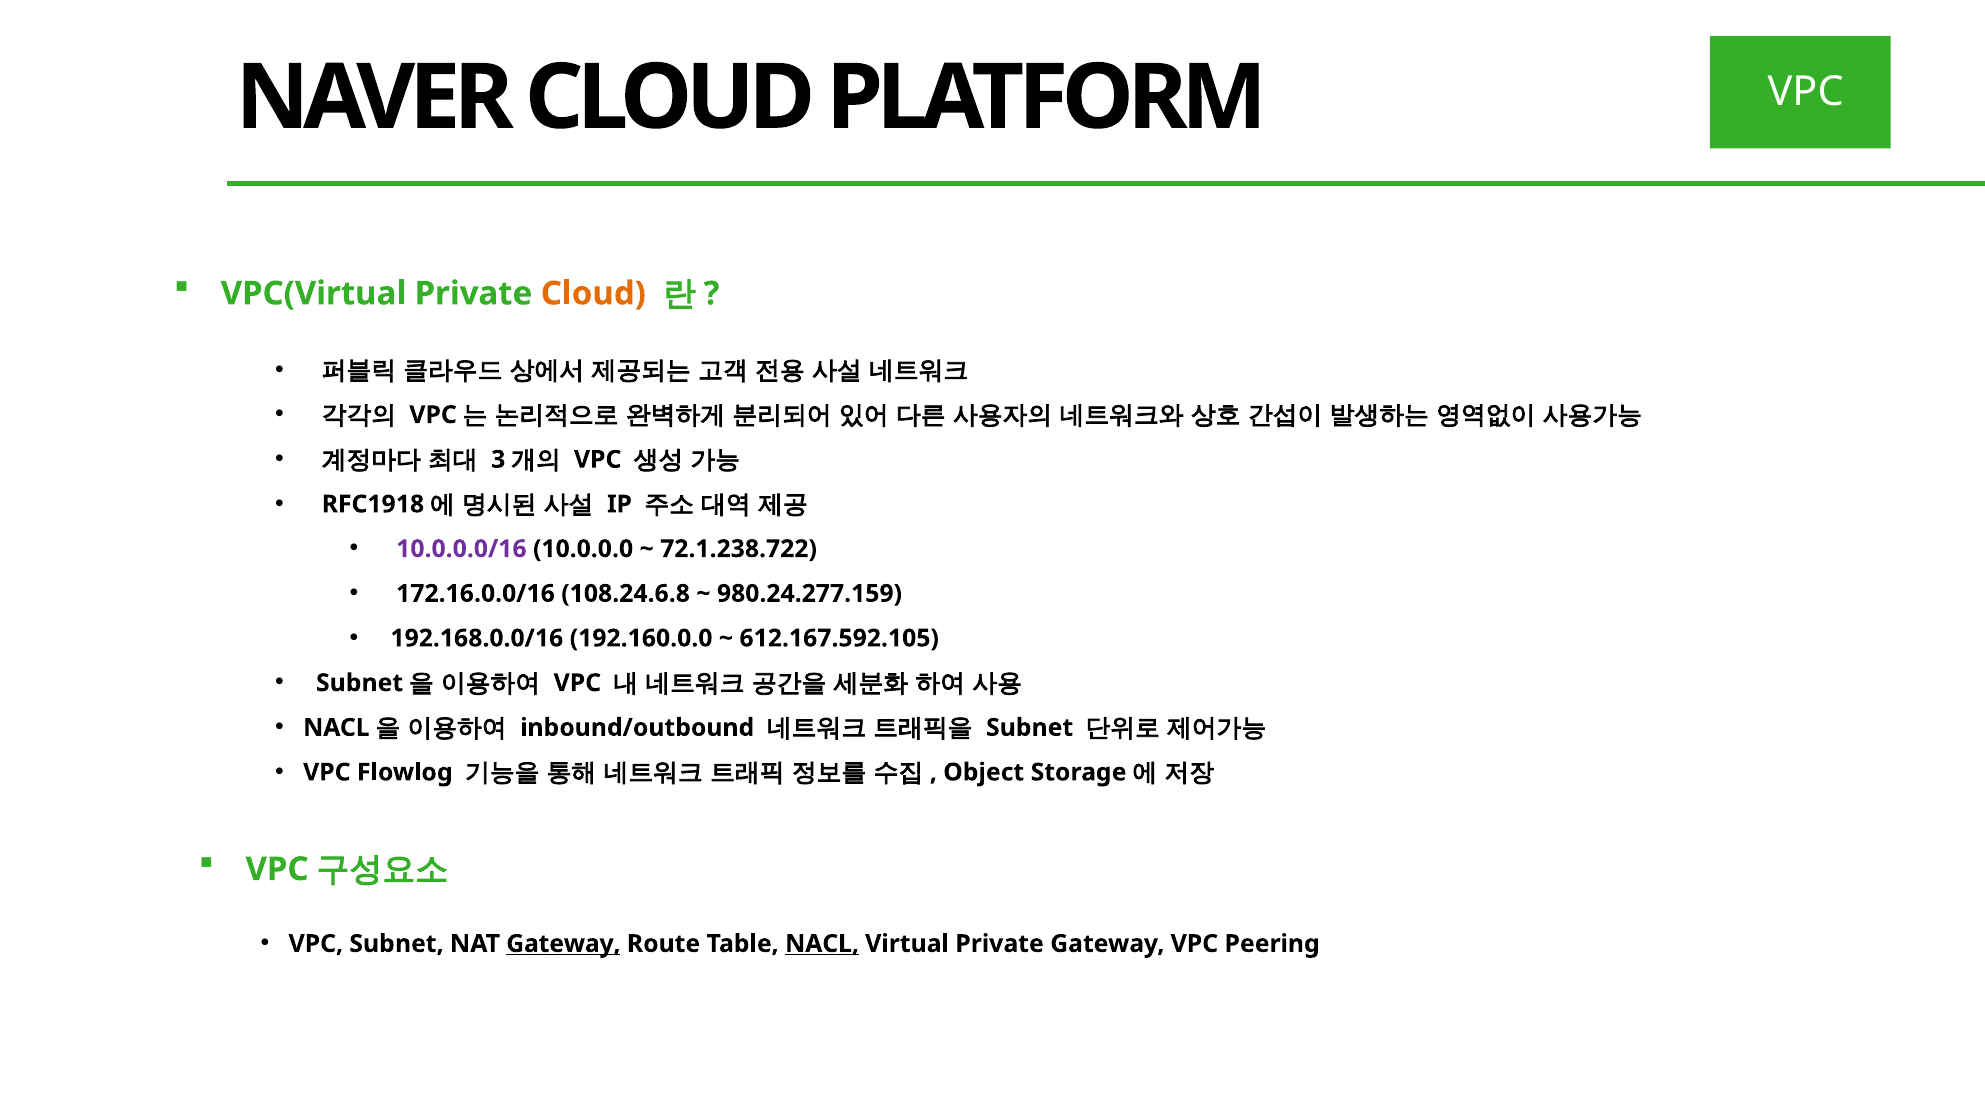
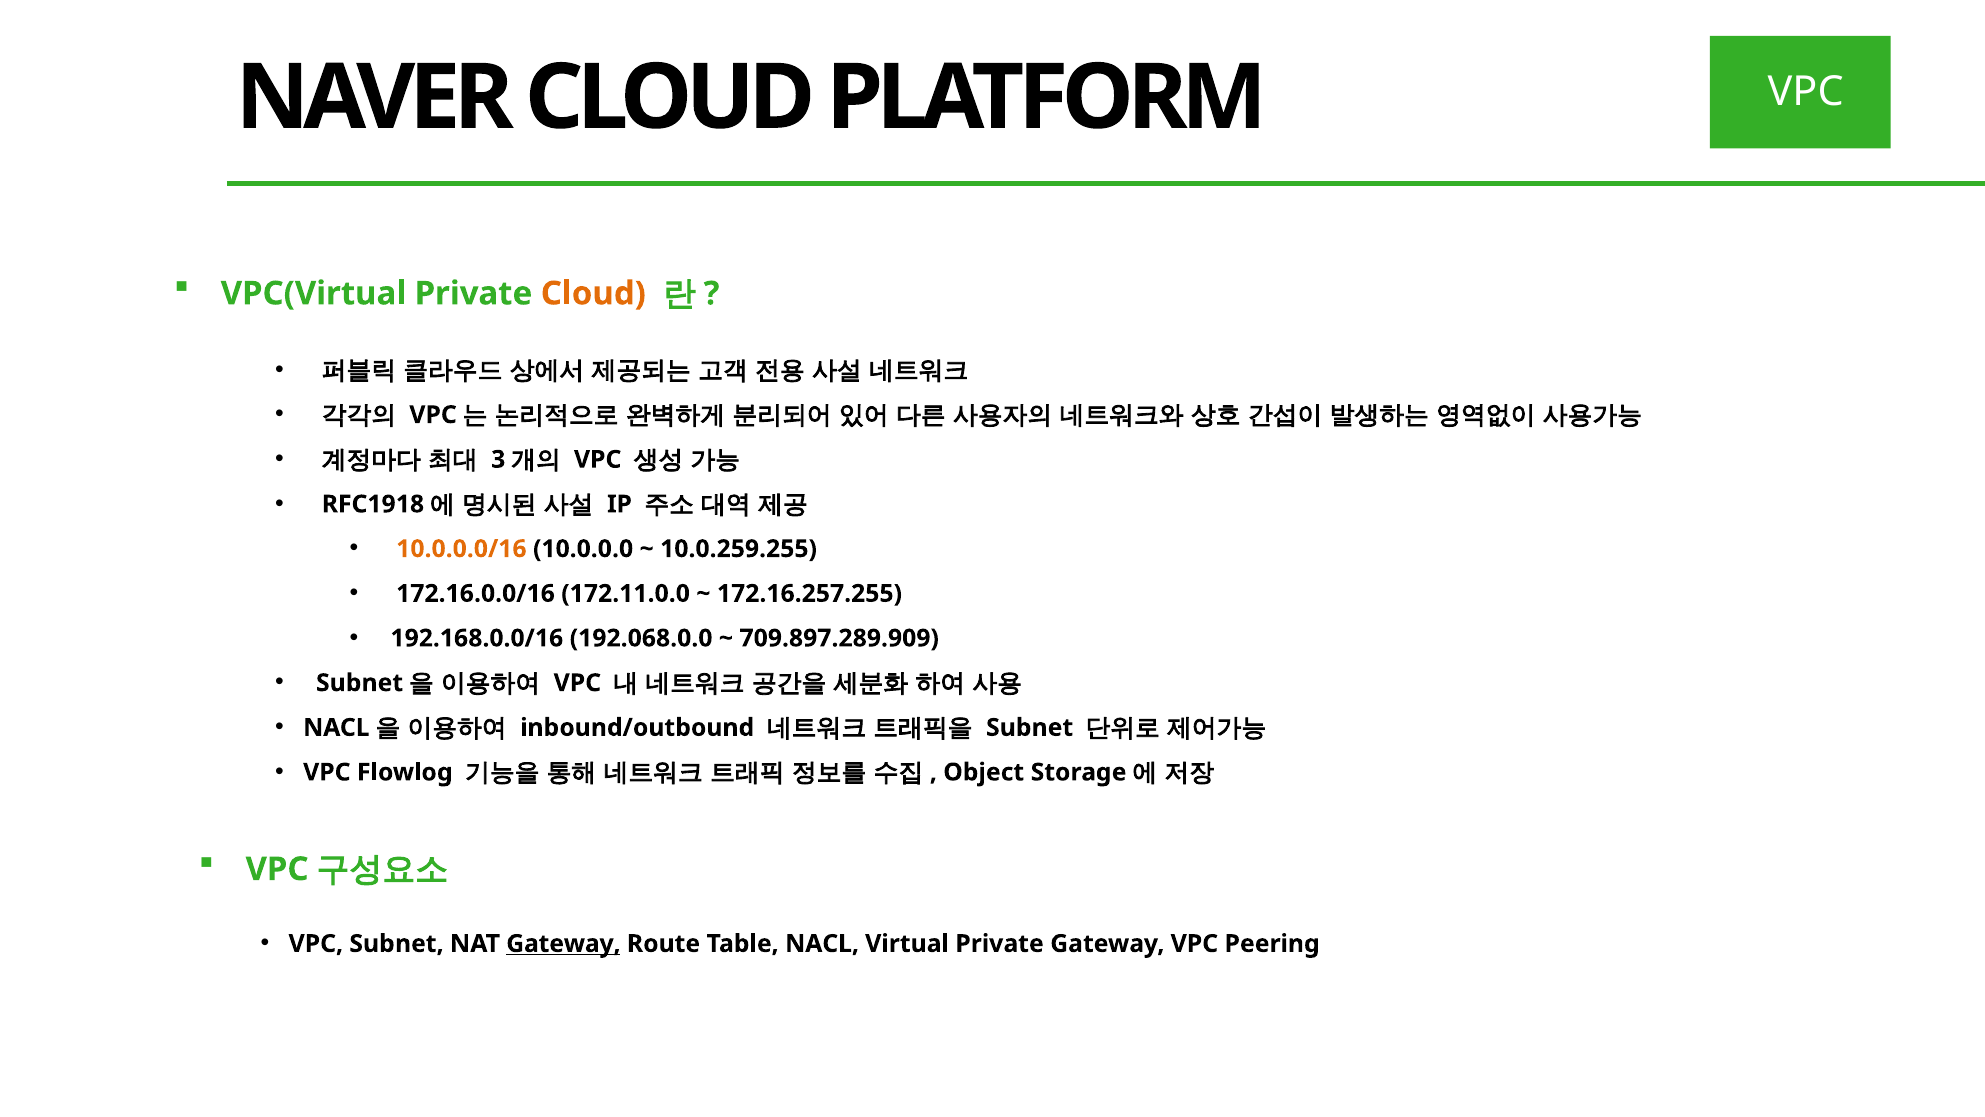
10.0.0.0/16 colour: purple -> orange
72.1.238.722: 72.1.238.722 -> 10.0.259.255
108.24.6.8: 108.24.6.8 -> 172.11.0.0
980.24.277.159: 980.24.277.159 -> 172.16.257.255
192.160.0.0: 192.160.0.0 -> 192.068.0.0
612.167.592.105: 612.167.592.105 -> 709.897.289.909
NACL at (822, 943) underline: present -> none
